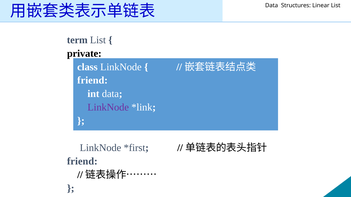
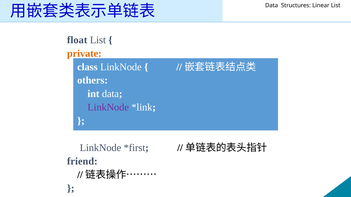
term: term -> float
private colour: black -> orange
friend at (92, 81): friend -> others
